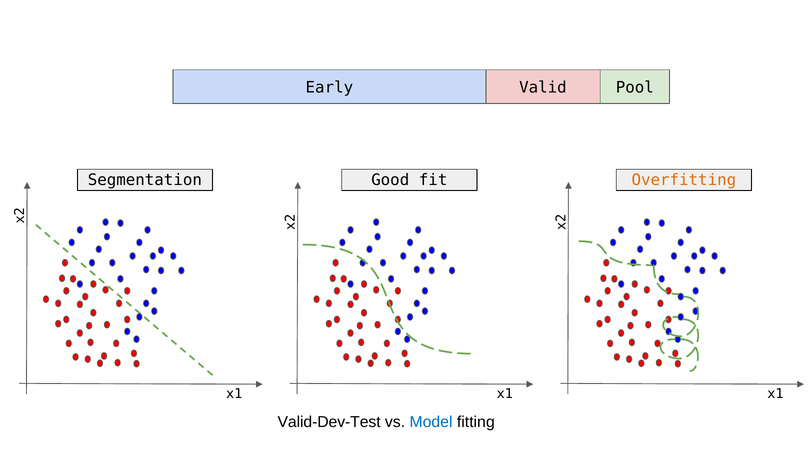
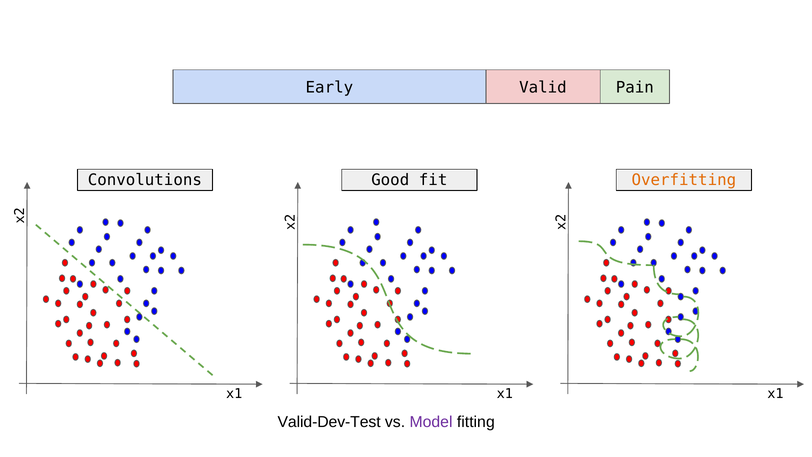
Pool: Pool -> Pain
Segmentation: Segmentation -> Convolutions
Model colour: blue -> purple
